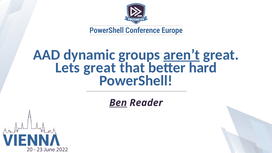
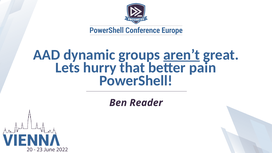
Lets great: great -> hurry
hard: hard -> pain
Ben underline: present -> none
